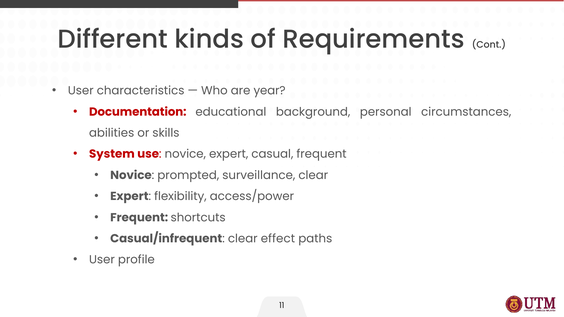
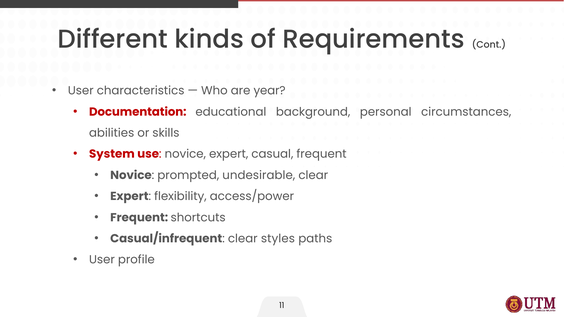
surveillance: surveillance -> undesirable
effect: effect -> styles
